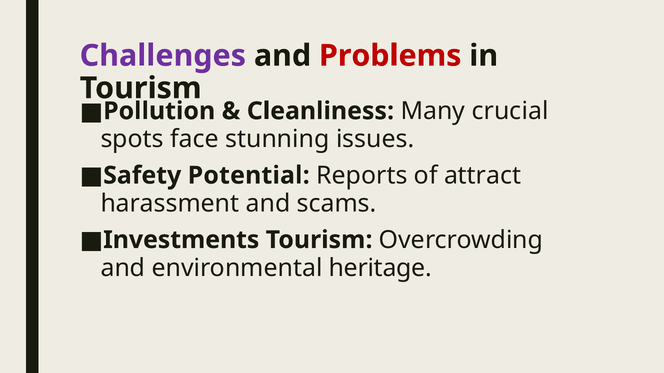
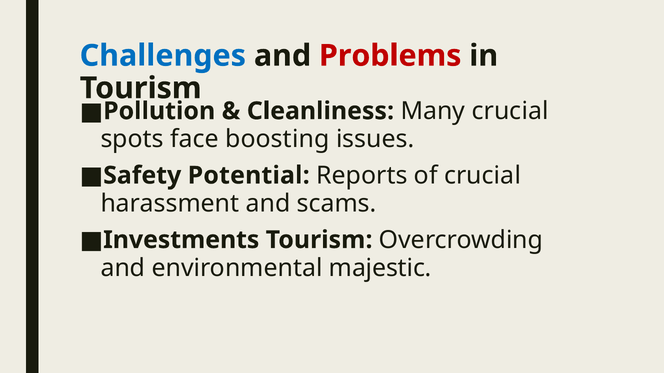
Challenges colour: purple -> blue
stunning: stunning -> boosting
of attract: attract -> crucial
heritage: heritage -> majestic
